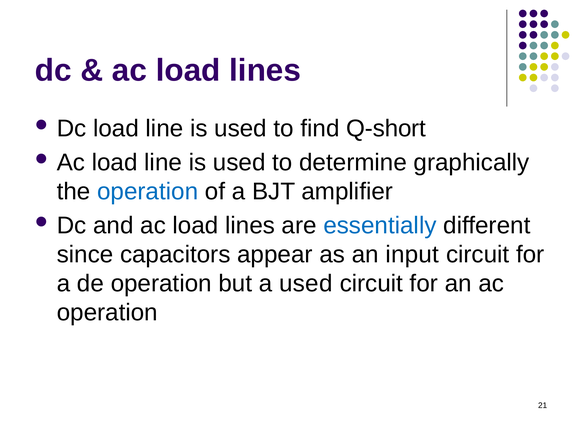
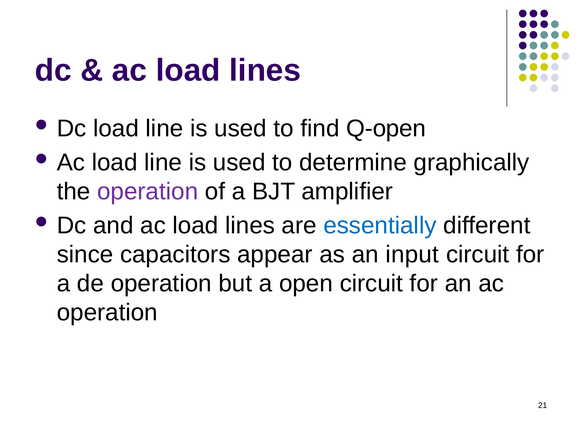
Q-short: Q-short -> Q-open
operation at (148, 192) colour: blue -> purple
a used: used -> open
